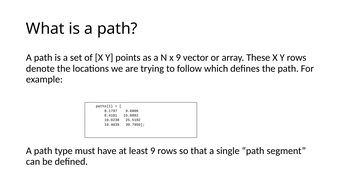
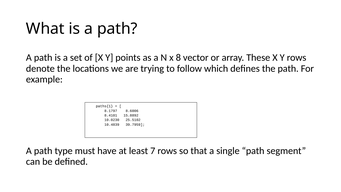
x 9: 9 -> 8
least 9: 9 -> 7
